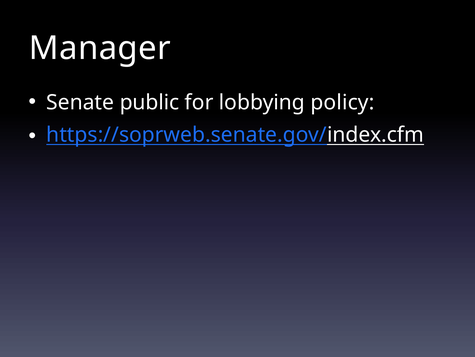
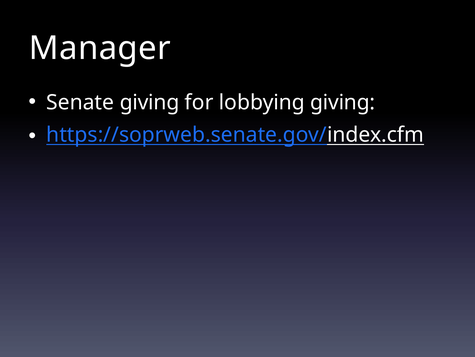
Senate public: public -> giving
lobbying policy: policy -> giving
